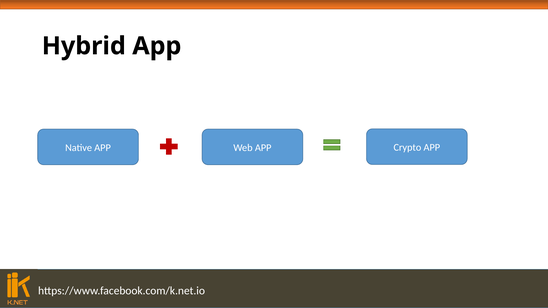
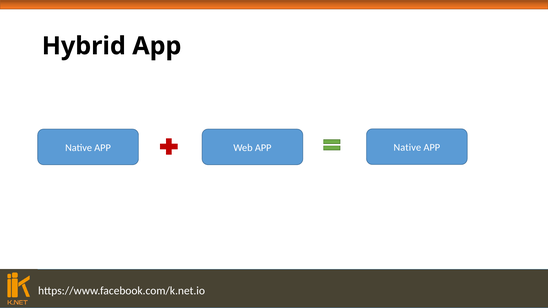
Web APP Crypto: Crypto -> Native
